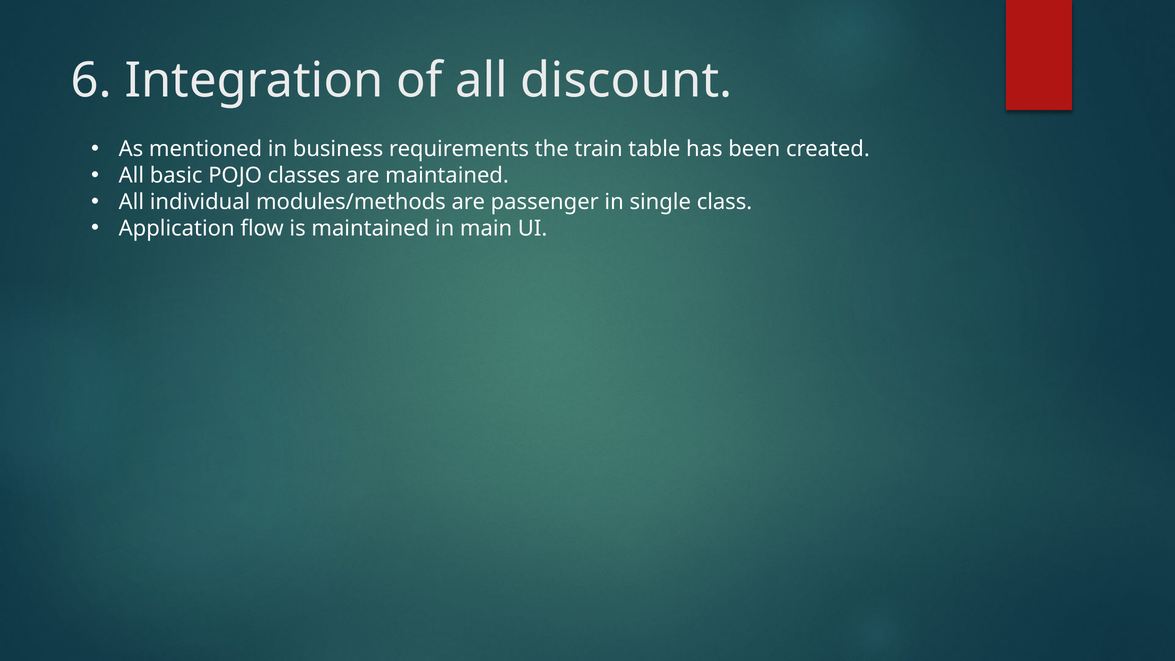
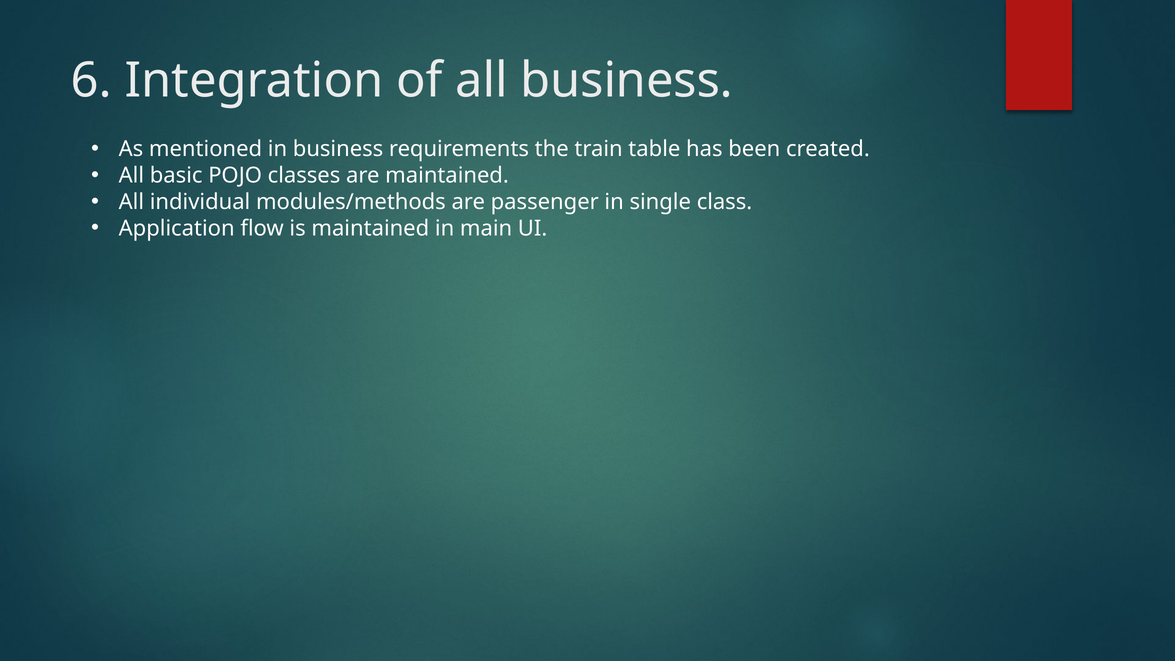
all discount: discount -> business
